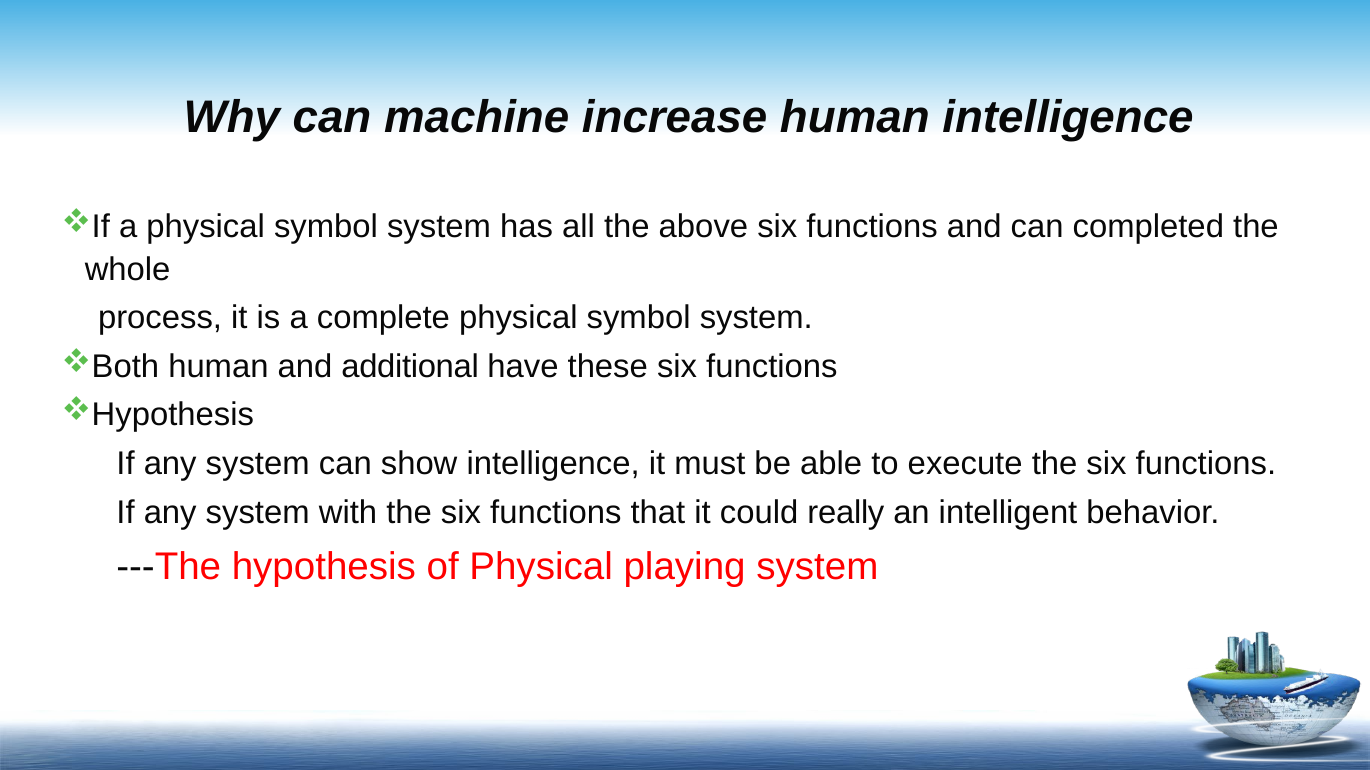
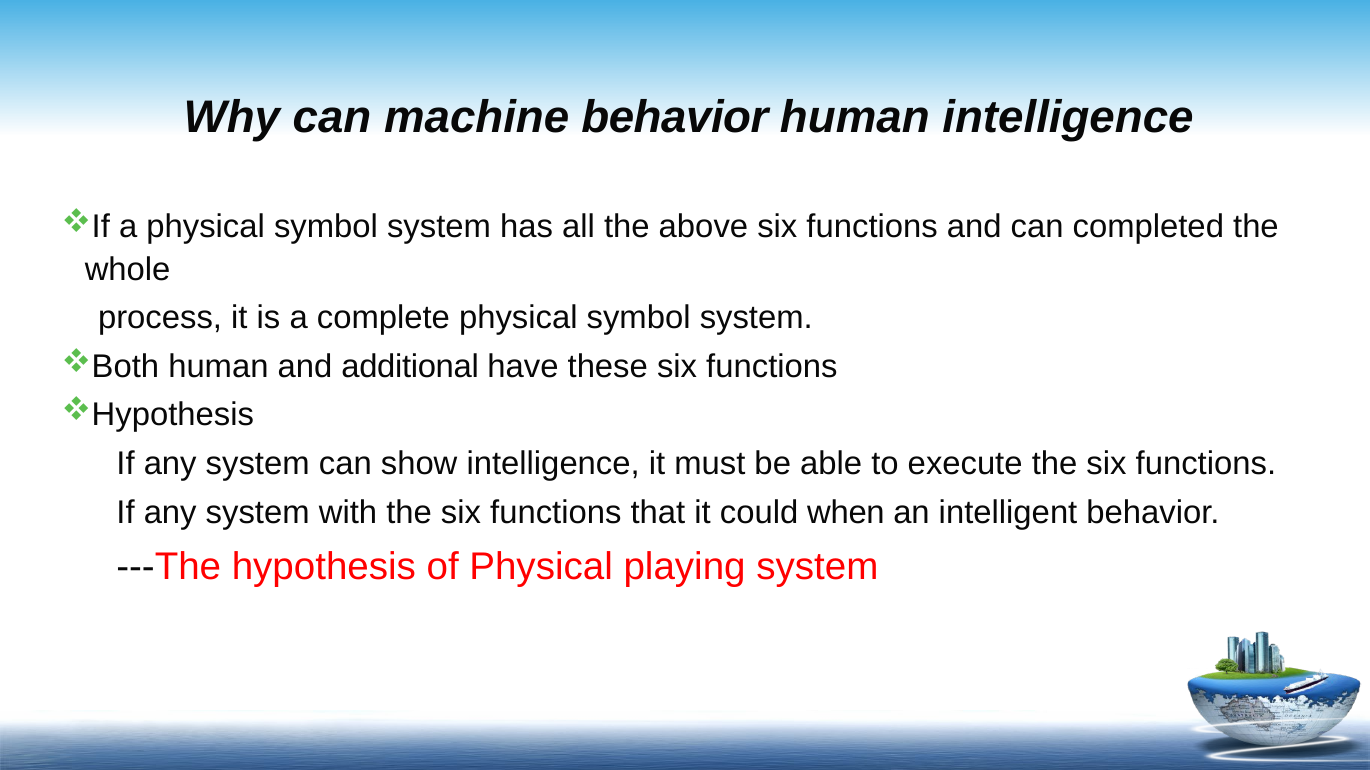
machine increase: increase -> behavior
really: really -> when
